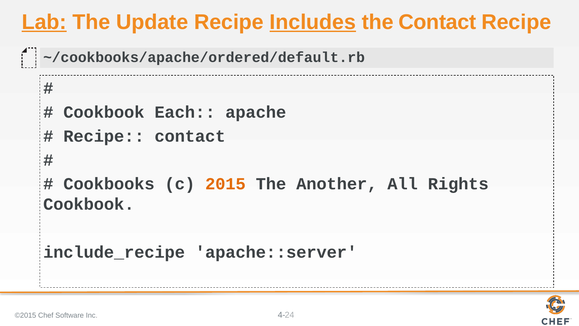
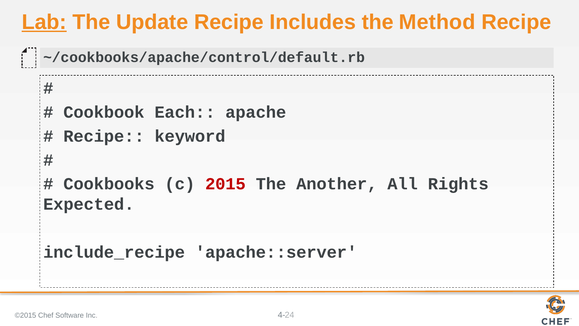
Includes underline: present -> none
the Contact: Contact -> Method
~/cookbooks/apache/ordered/default.rb: ~/cookbooks/apache/ordered/default.rb -> ~/cookbooks/apache/control/default.rb
Recipe contact: contact -> keyword
2015 colour: orange -> red
Cookbook at (89, 204): Cookbook -> Expected
